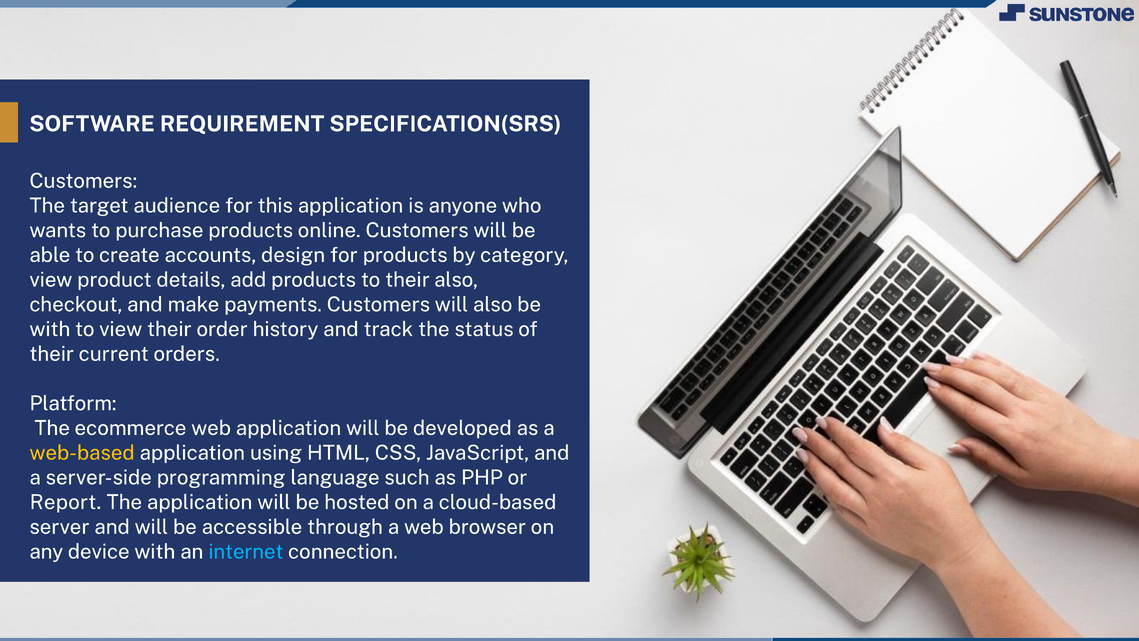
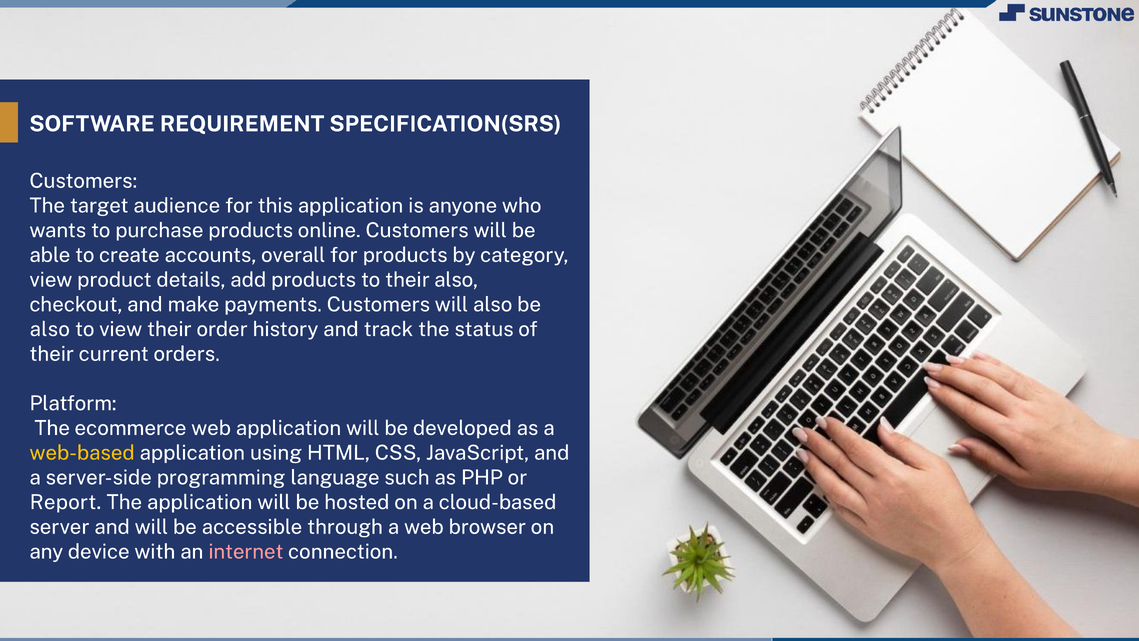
design: design -> overall
with at (50, 329): with -> also
internet colour: light blue -> pink
